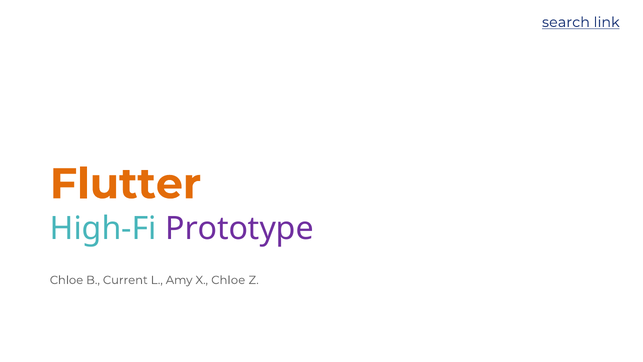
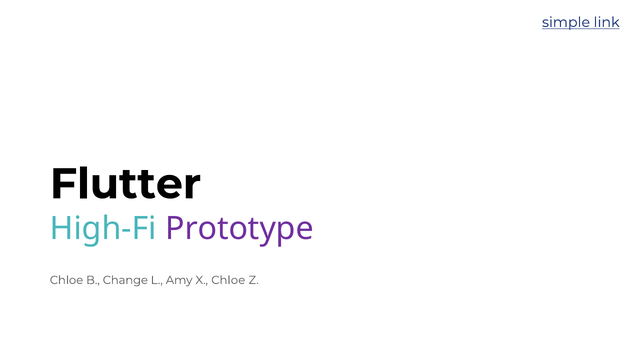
search: search -> simple
Flutter colour: orange -> black
Current: Current -> Change
